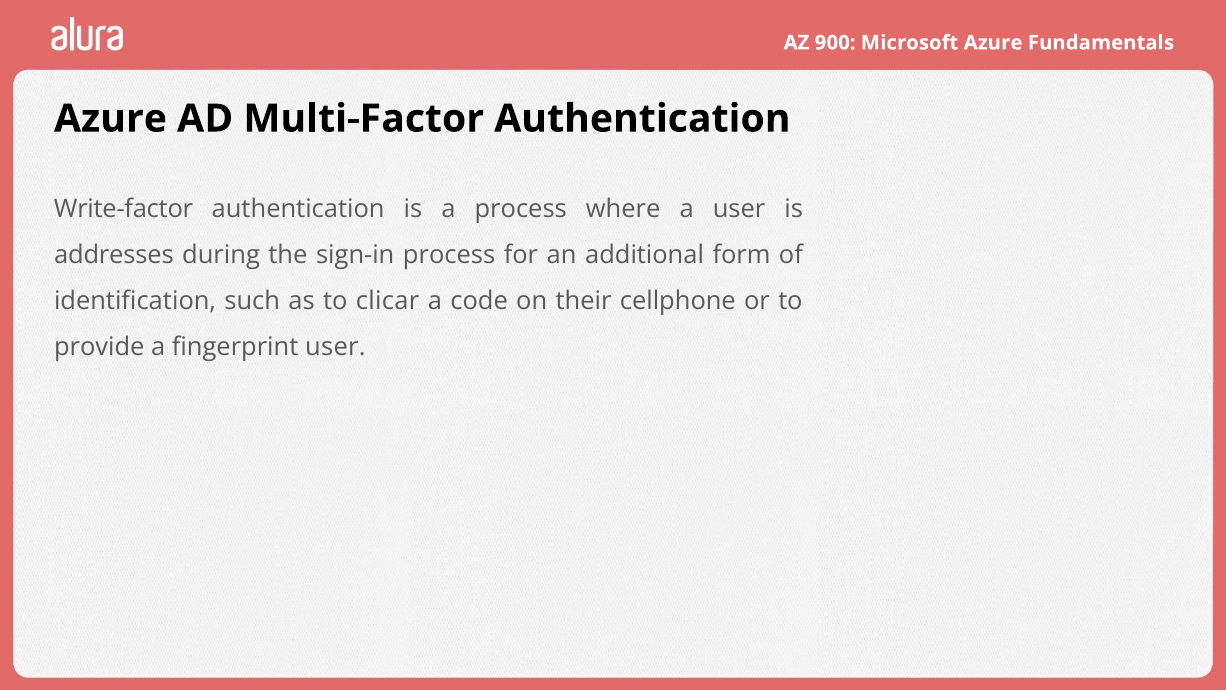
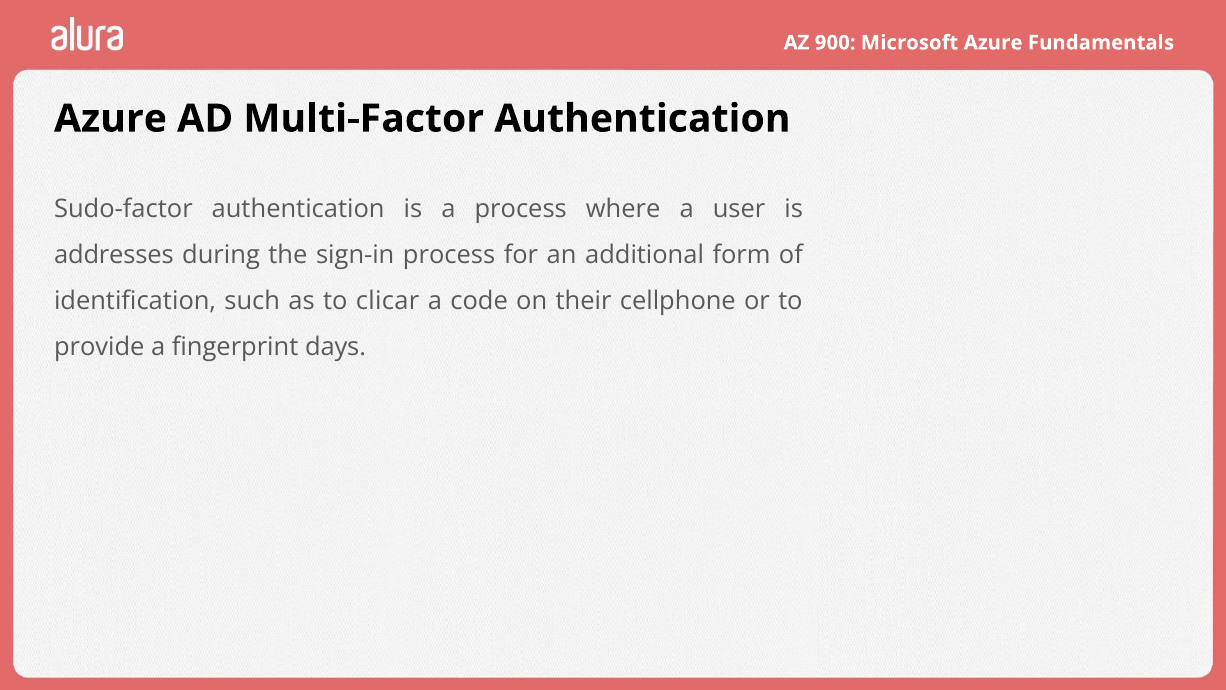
Write-factor: Write-factor -> Sudo-factor
fingerprint user: user -> days
